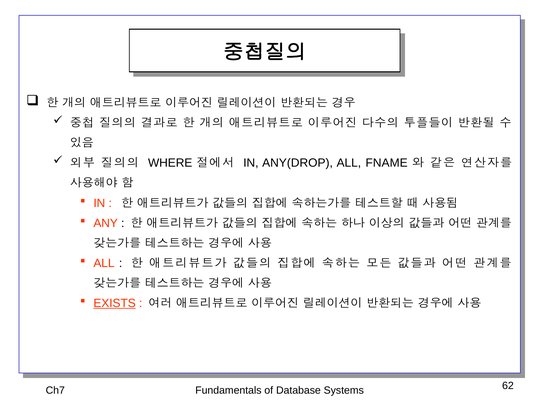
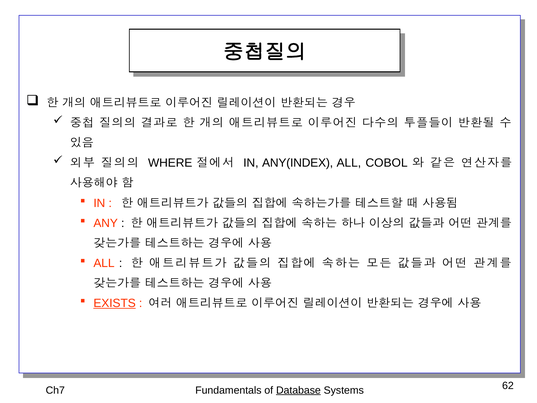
ANY(DROP: ANY(DROP -> ANY(INDEX
FNAME: FNAME -> COBOL
Database underline: none -> present
